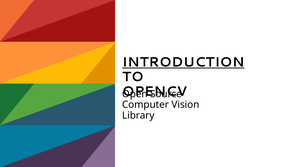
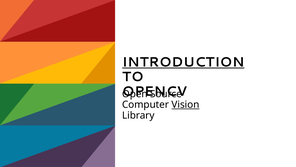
Vision underline: none -> present
